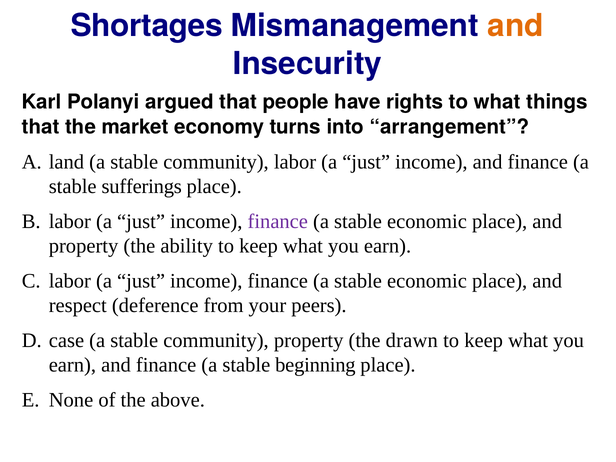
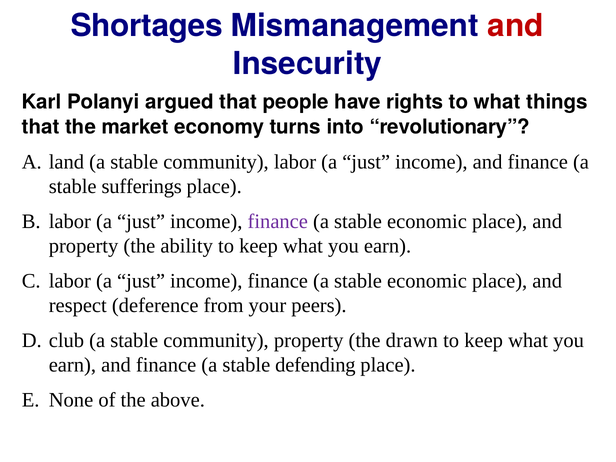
and at (516, 26) colour: orange -> red
arrangement: arrangement -> revolutionary
case: case -> club
beginning: beginning -> defending
